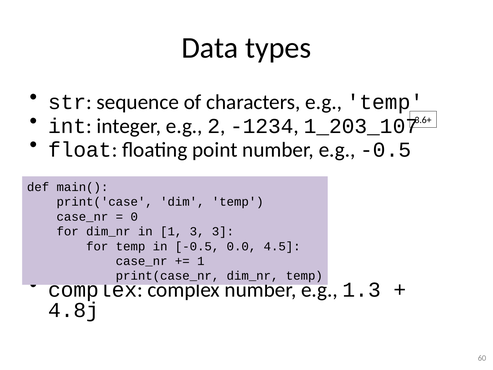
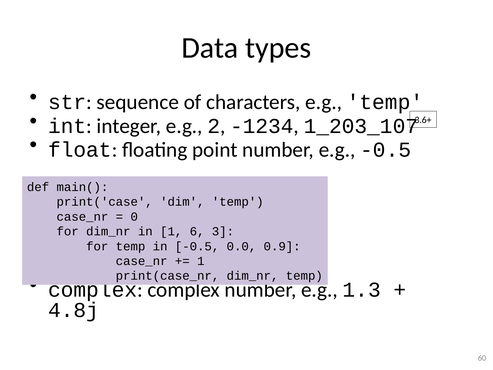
1 3: 3 -> 6
4.5: 4.5 -> 0.9
